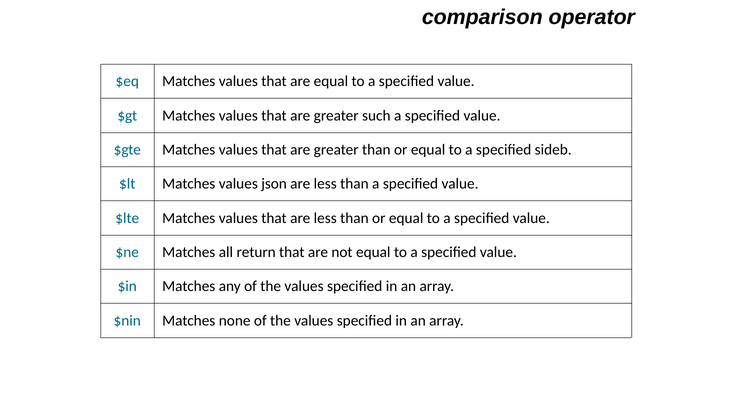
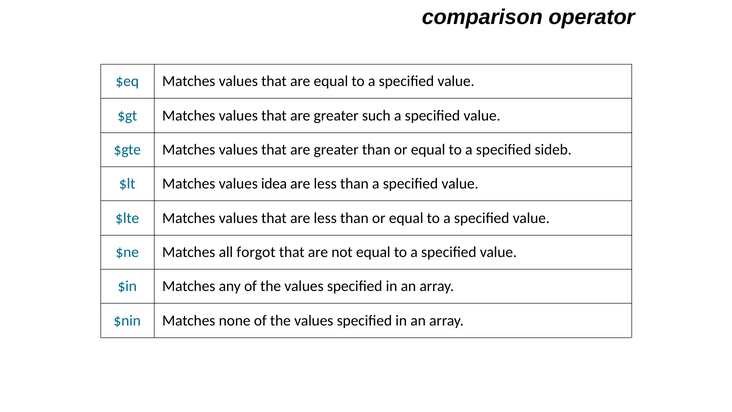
json: json -> idea
return: return -> forgot
